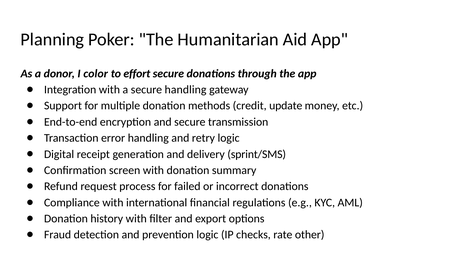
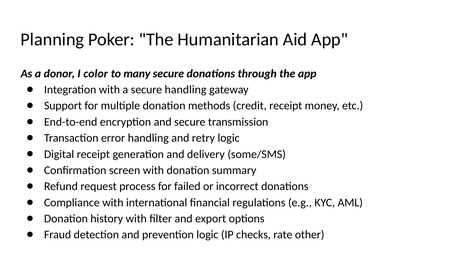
effort: effort -> many
credit update: update -> receipt
sprint/SMS: sprint/SMS -> some/SMS
